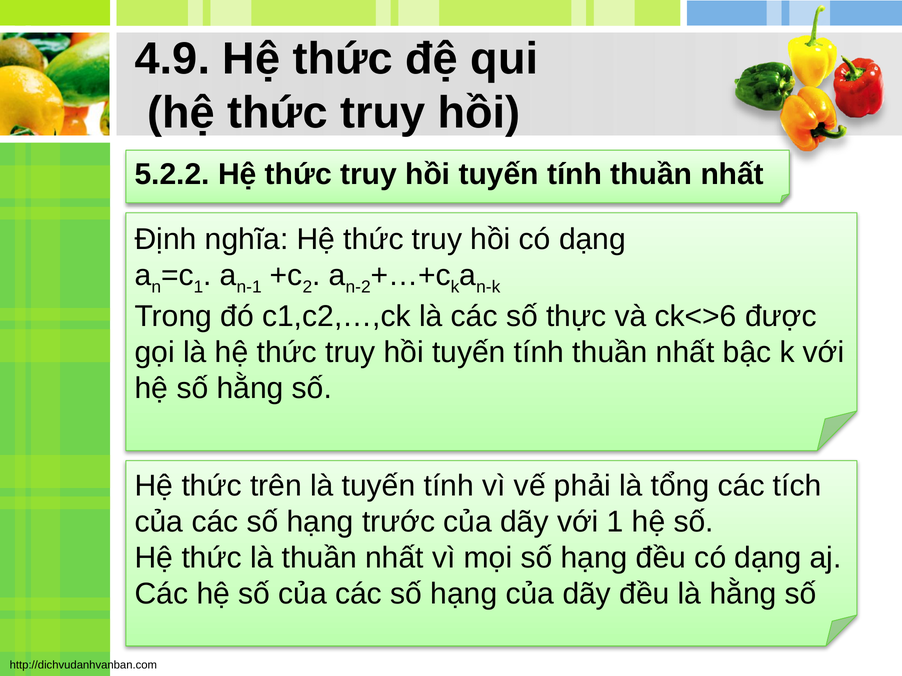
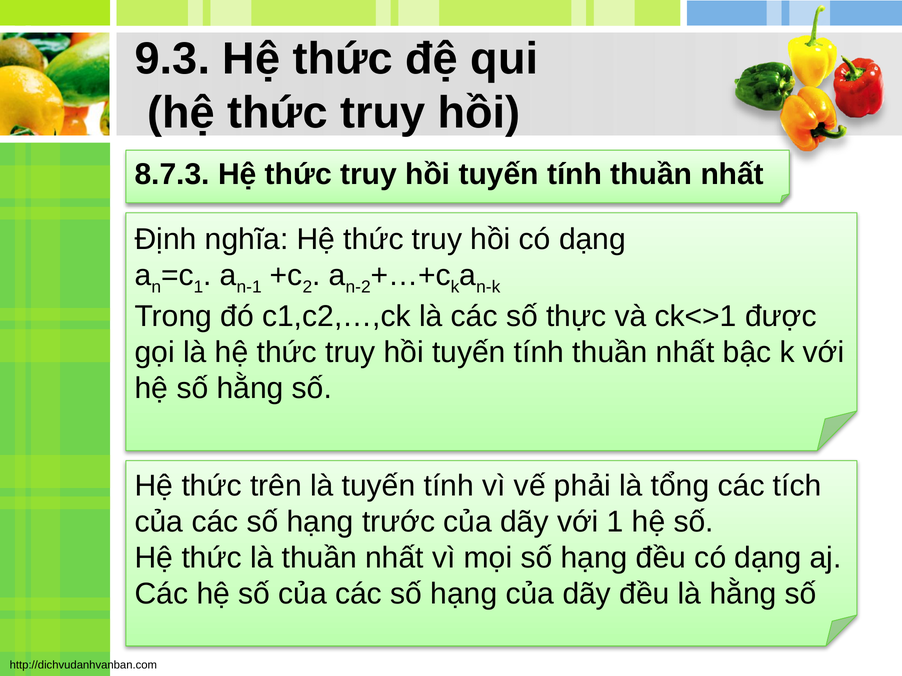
4.9: 4.9 -> 9.3
5.2.2: 5.2.2 -> 8.7.3
ck<>6: ck<>6 -> ck<>1
